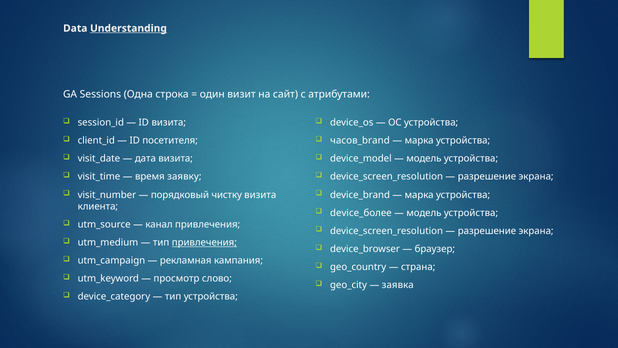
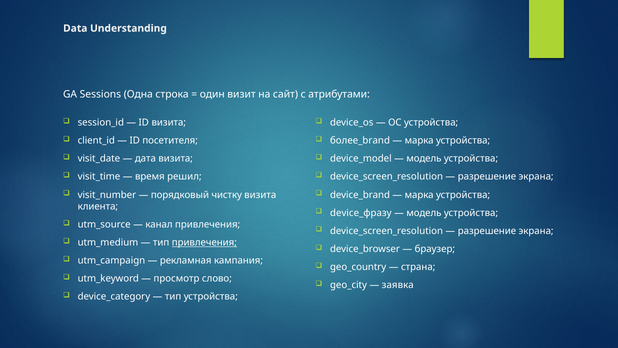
Understanding underline: present -> none
часов_brand: часов_brand -> более_brand
заявку: заявку -> решил
device_более: device_более -> device_фразу
